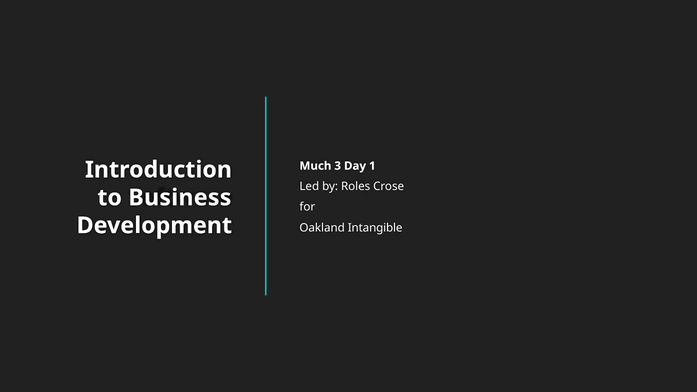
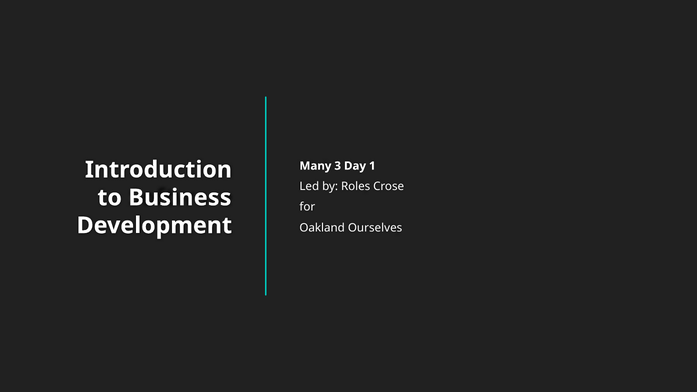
Much: Much -> Many
Intangible: Intangible -> Ourselves
